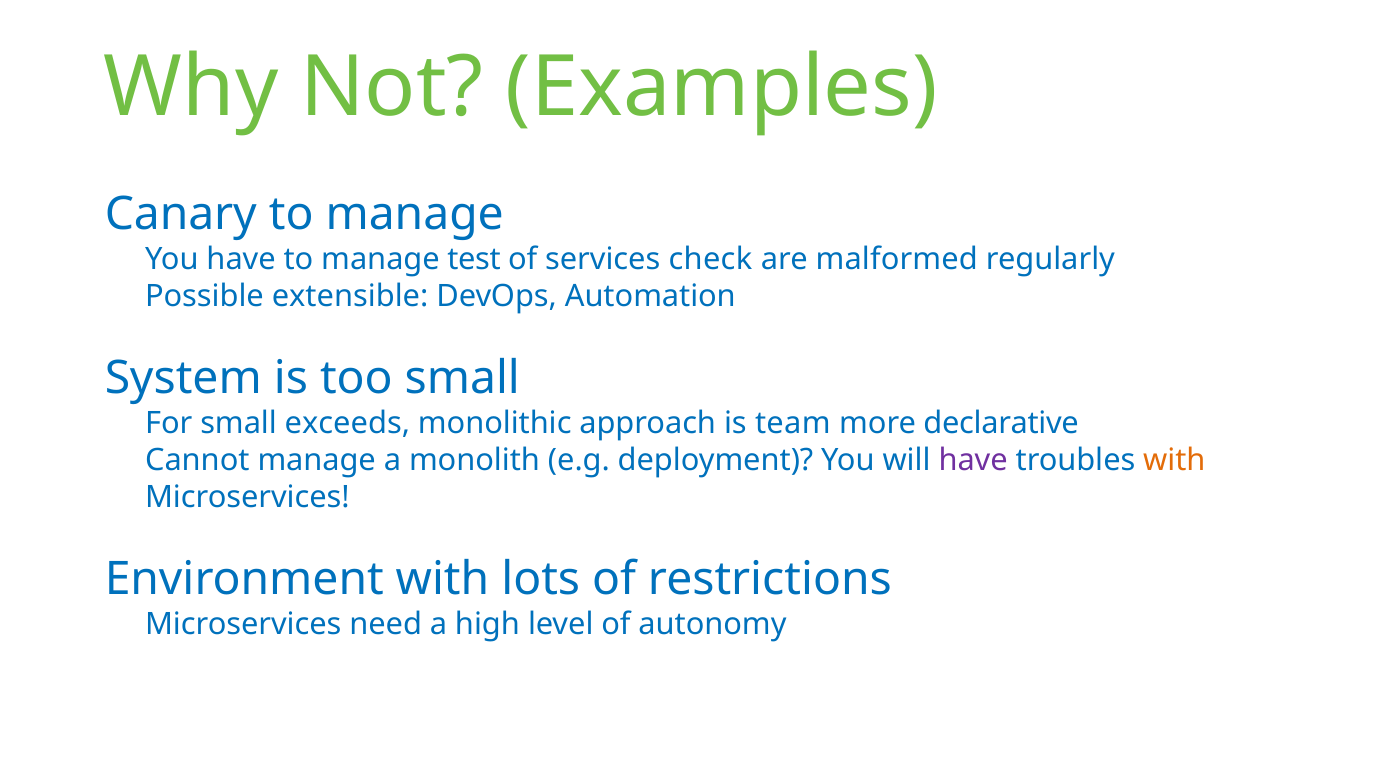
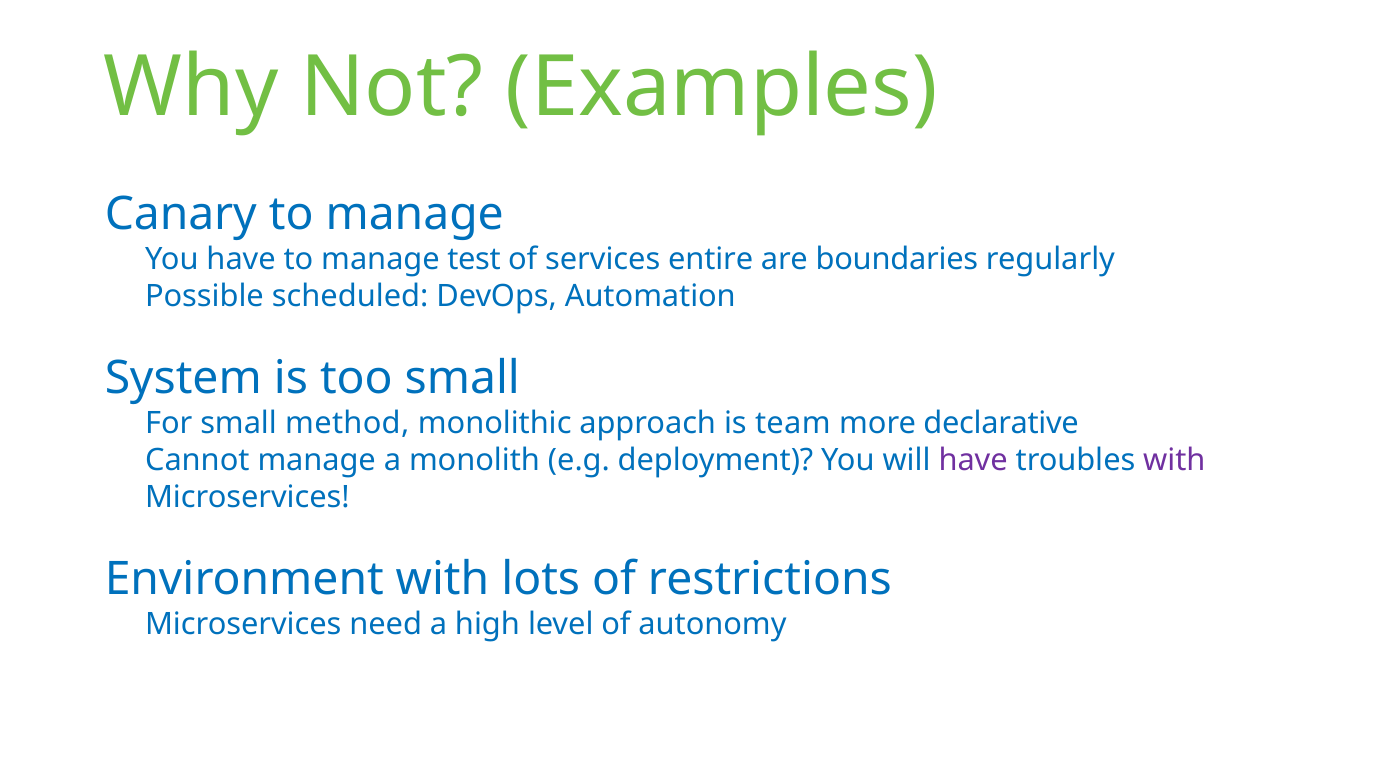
check: check -> entire
malformed: malformed -> boundaries
extensible: extensible -> scheduled
exceeds: exceeds -> method
with at (1174, 460) colour: orange -> purple
